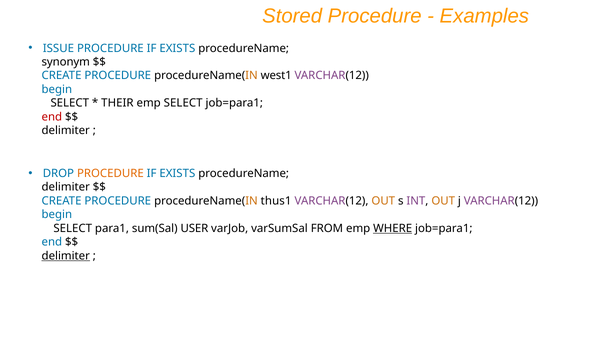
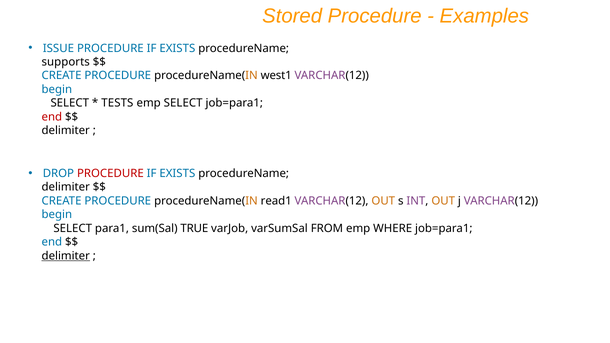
synonym: synonym -> supports
THEIR: THEIR -> TESTS
PROCEDURE at (110, 173) colour: orange -> red
thus1: thus1 -> read1
USER: USER -> TRUE
WHERE underline: present -> none
